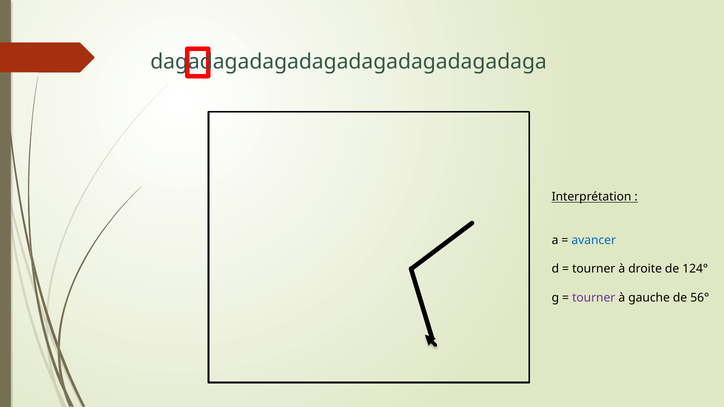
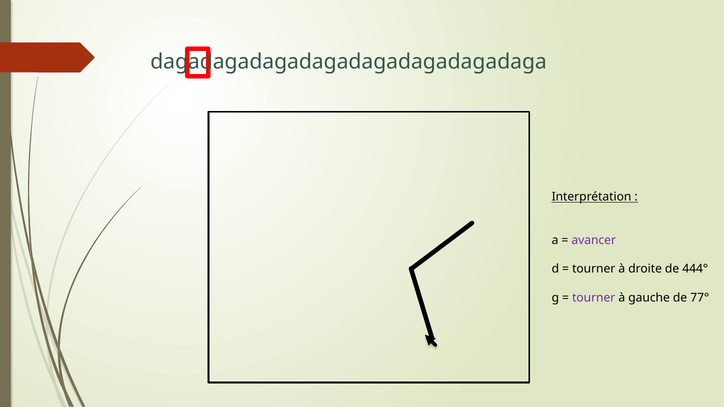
avancer colour: blue -> purple
124°: 124° -> 444°
56°: 56° -> 77°
